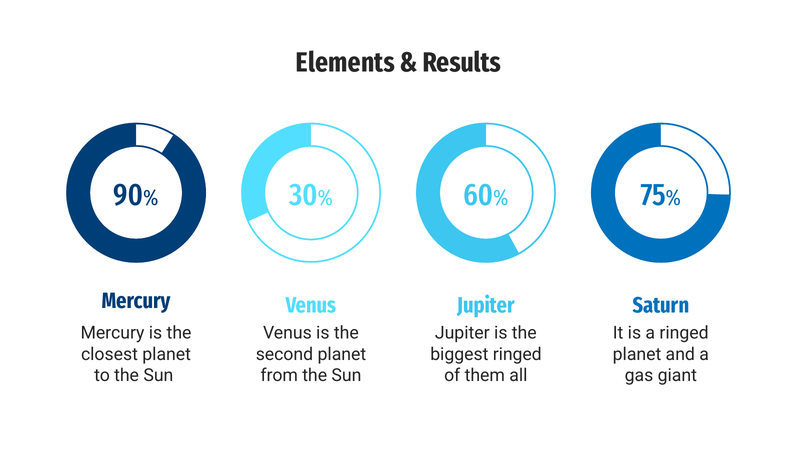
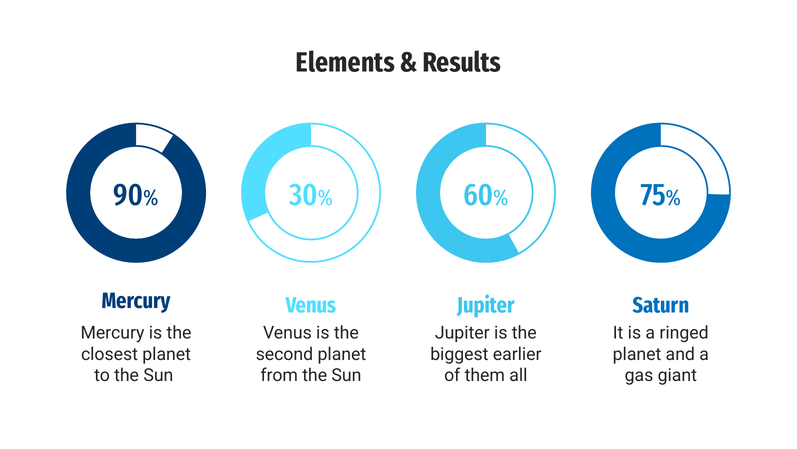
biggest ringed: ringed -> earlier
